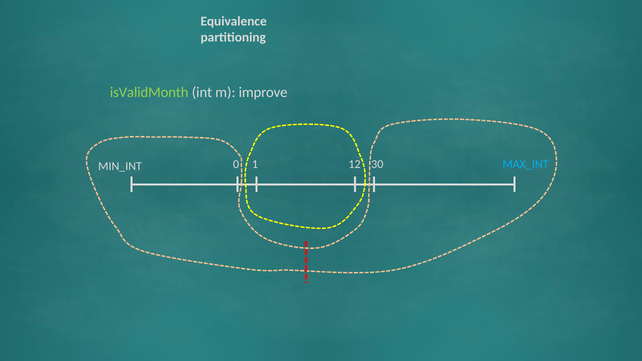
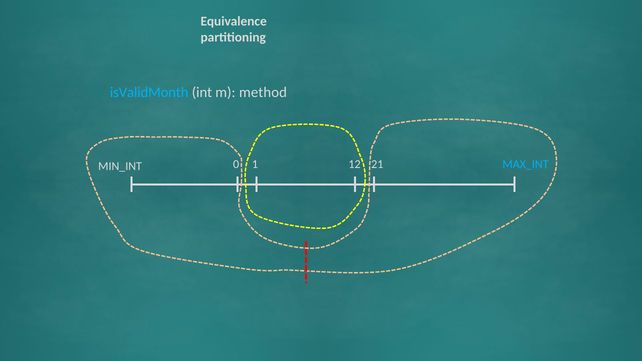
isValidMonth colour: light green -> light blue
improve: improve -> method
30: 30 -> 21
